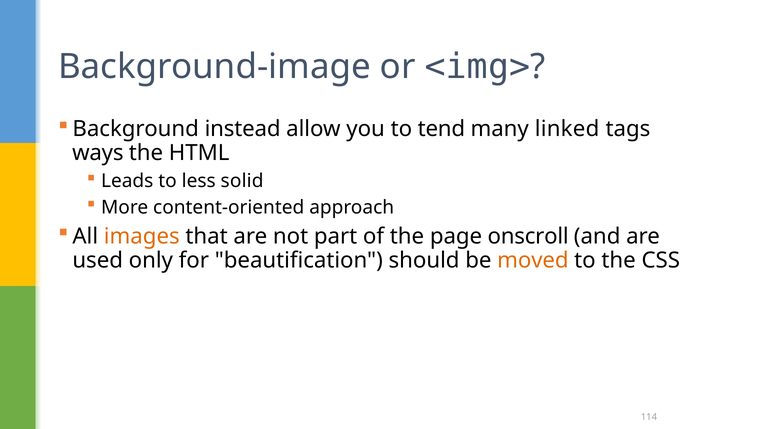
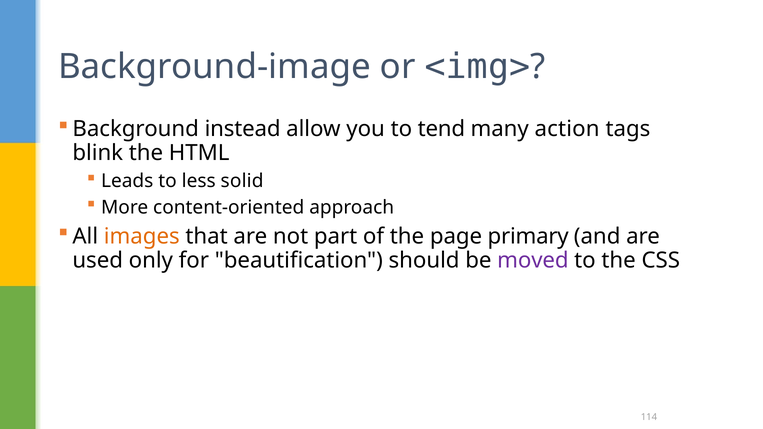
linked: linked -> action
ways: ways -> blink
onscroll: onscroll -> primary
moved colour: orange -> purple
